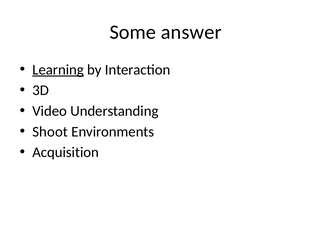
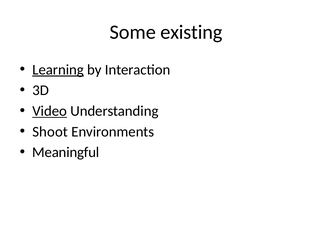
answer: answer -> existing
Video underline: none -> present
Acquisition: Acquisition -> Meaningful
